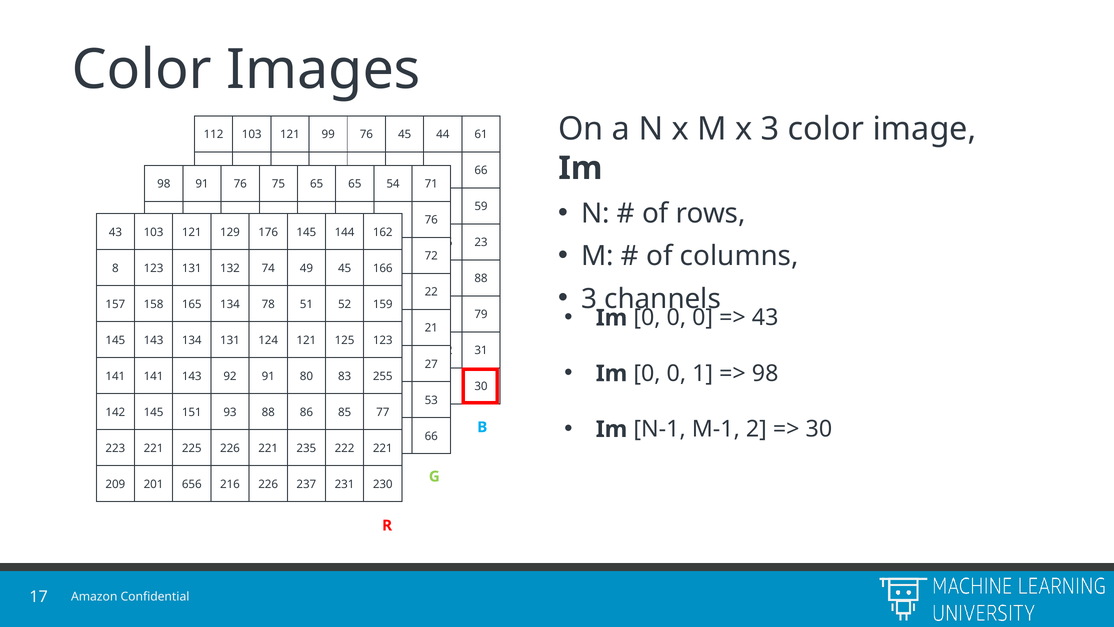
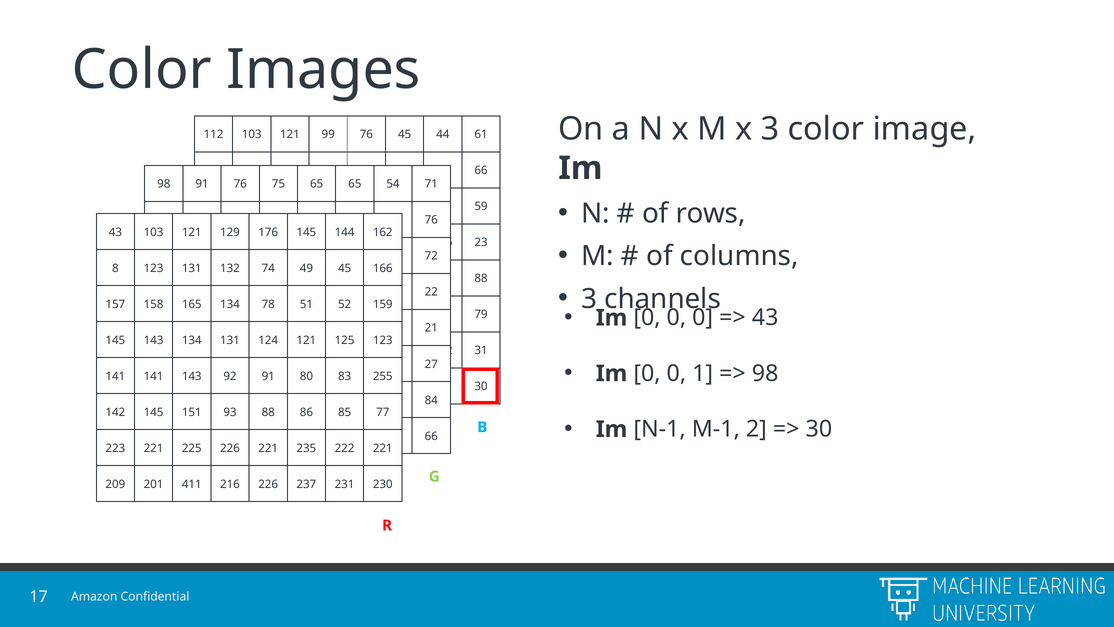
53: 53 -> 84
656: 656 -> 411
